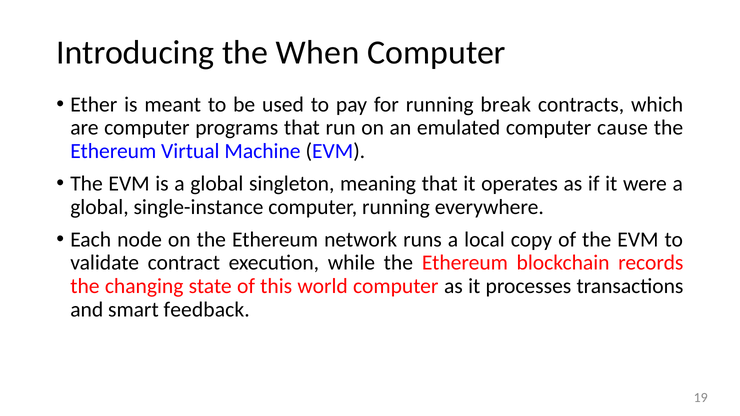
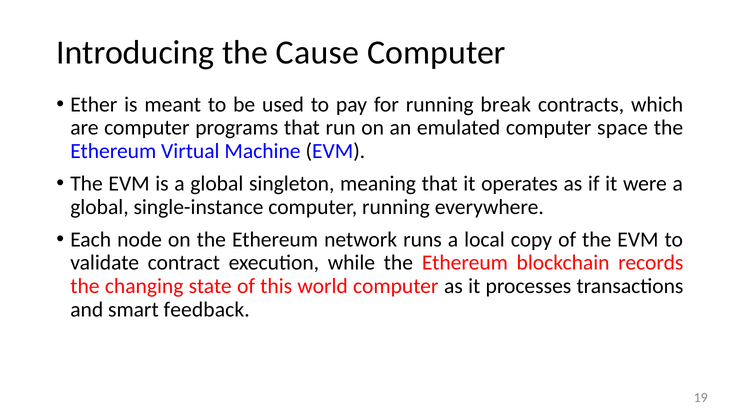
When: When -> Cause
cause: cause -> space
